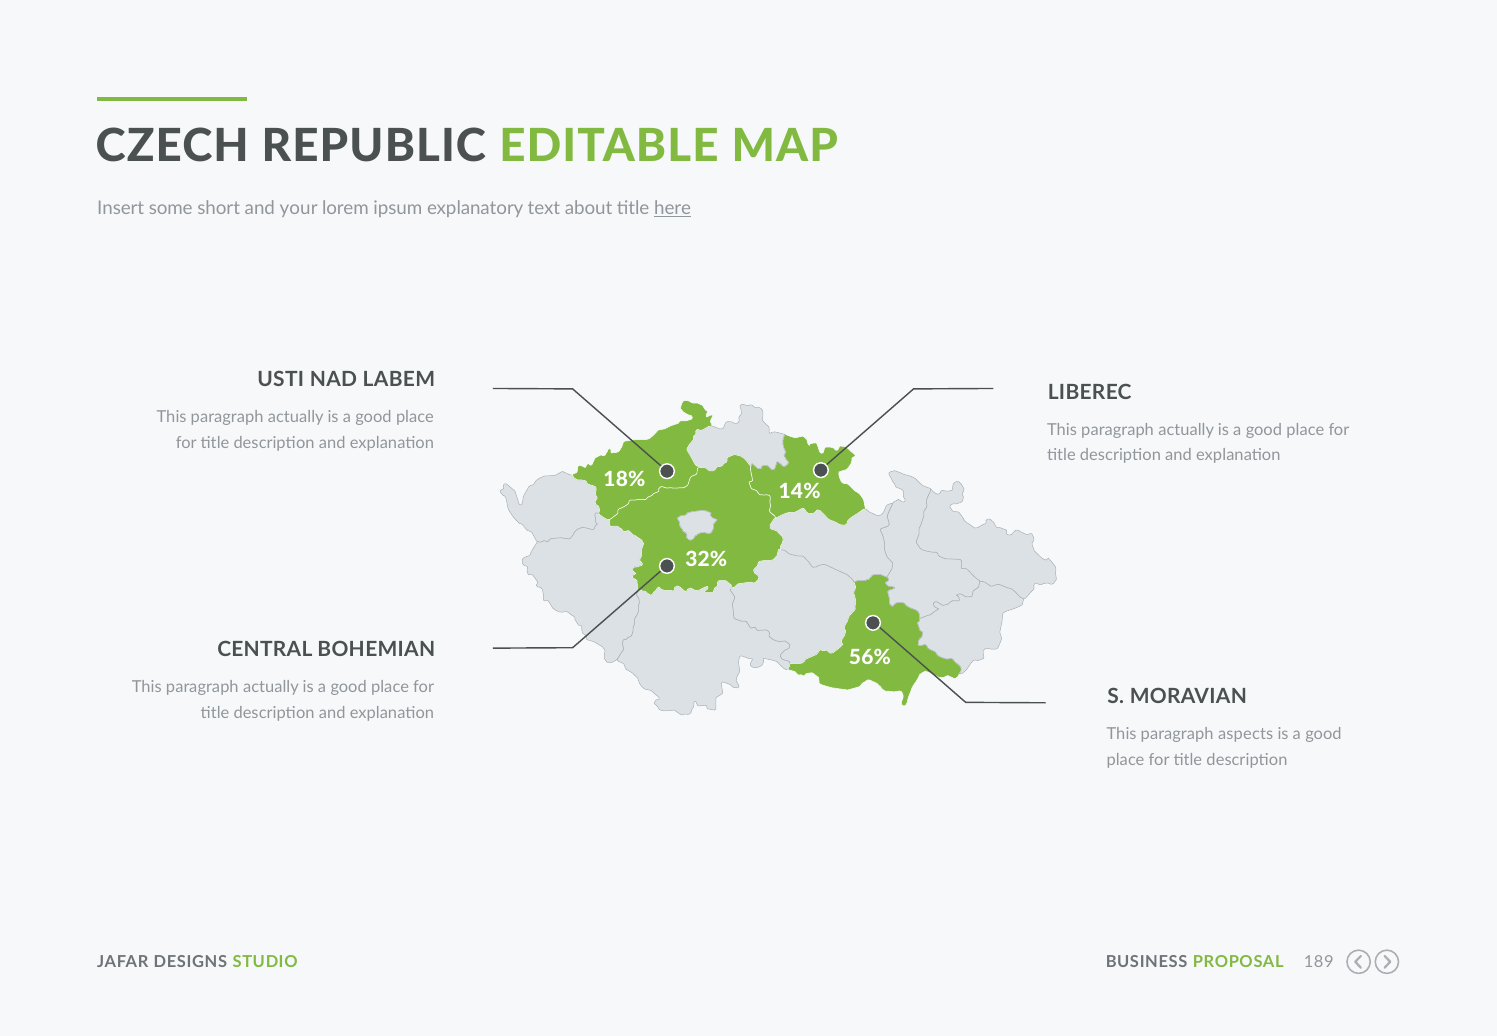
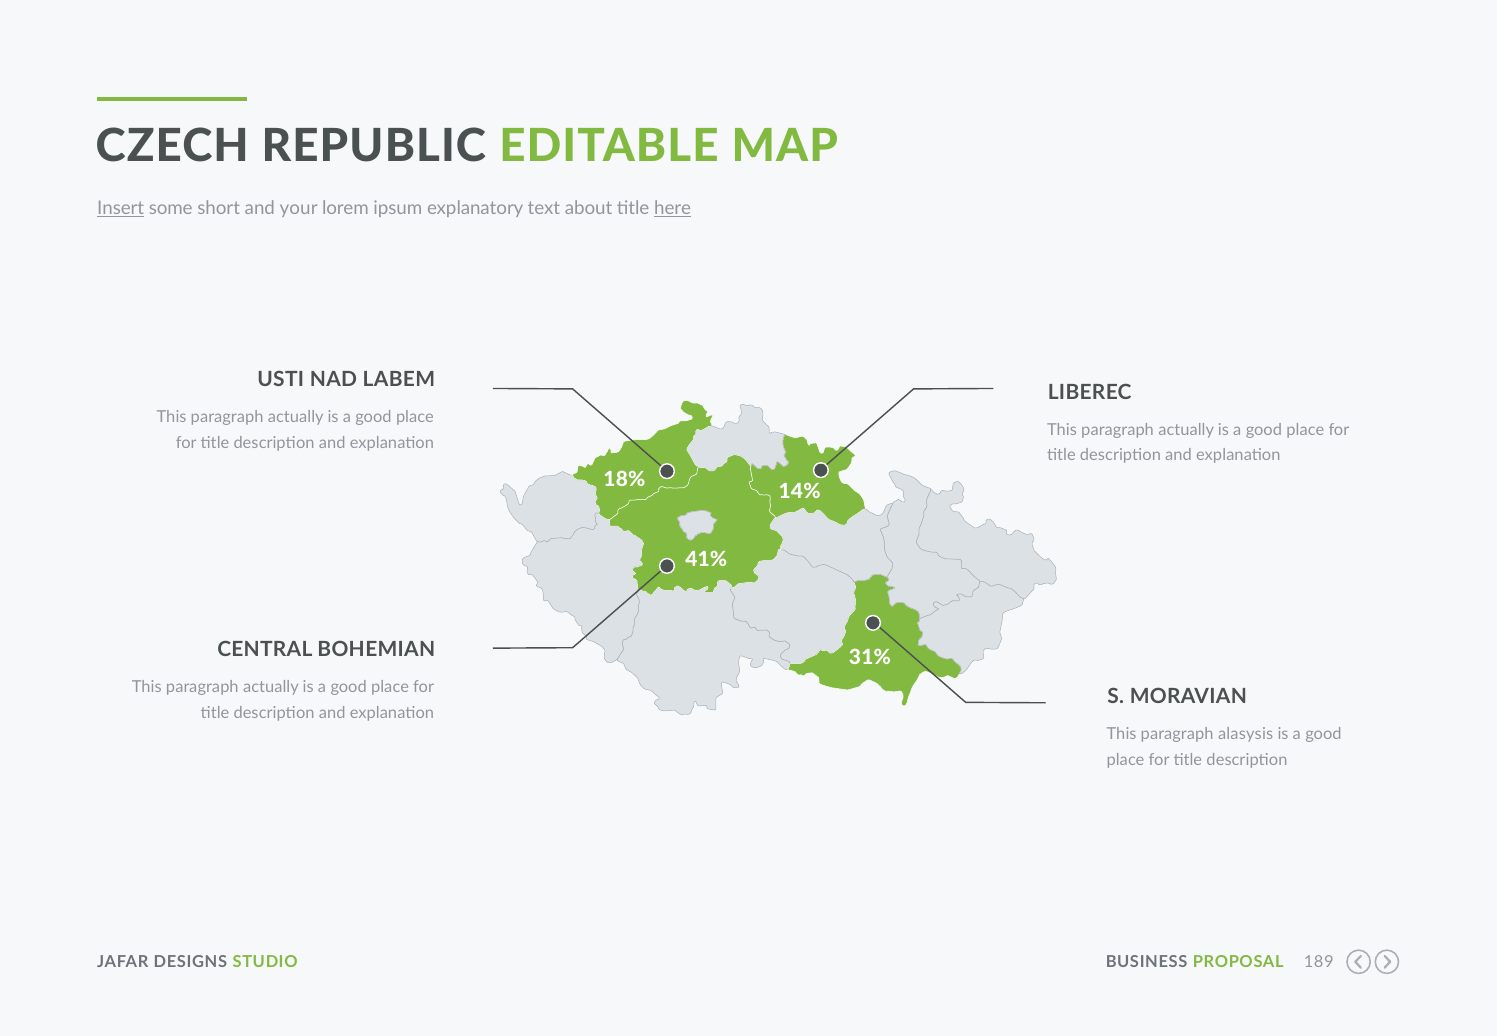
Insert underline: none -> present
32%: 32% -> 41%
56%: 56% -> 31%
aspects: aspects -> alasysis
